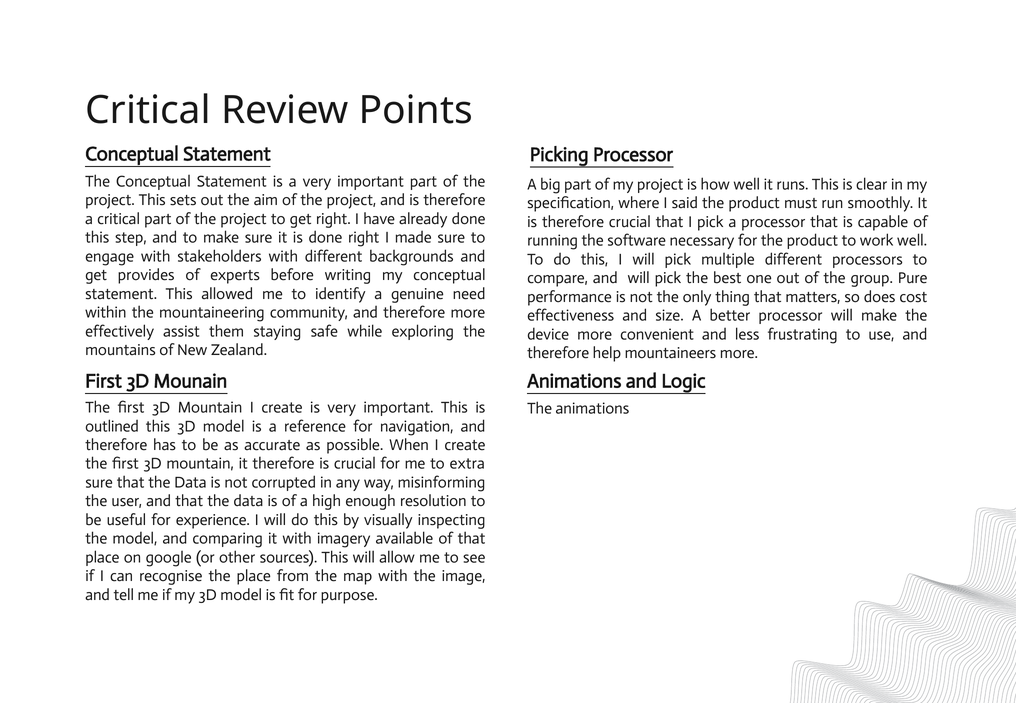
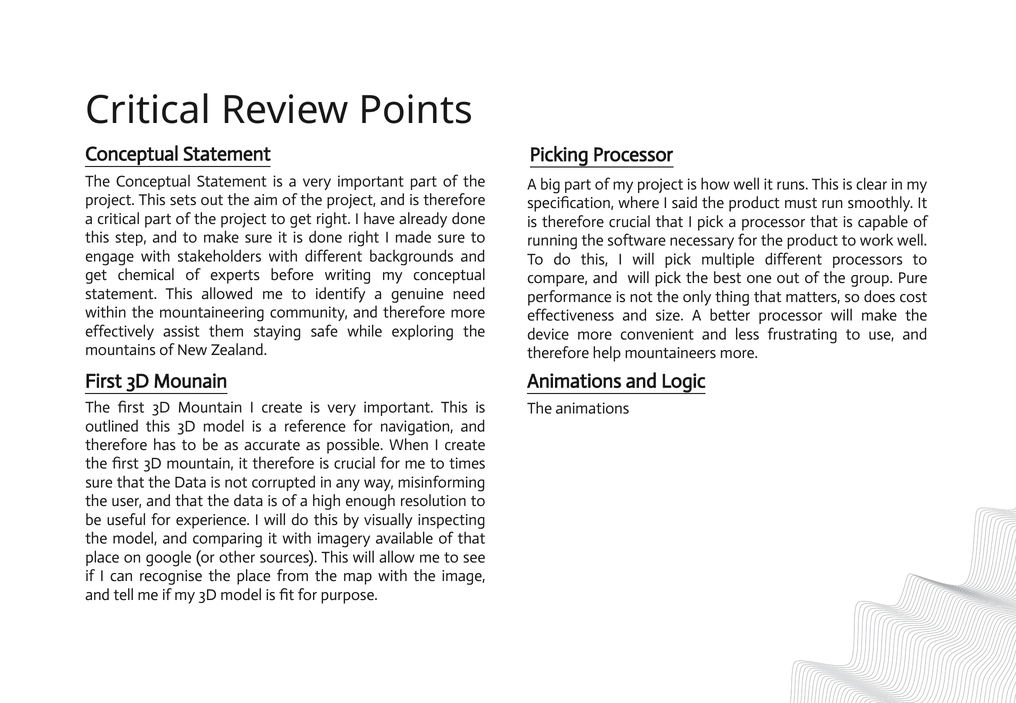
provides: provides -> chemical
extra: extra -> times
